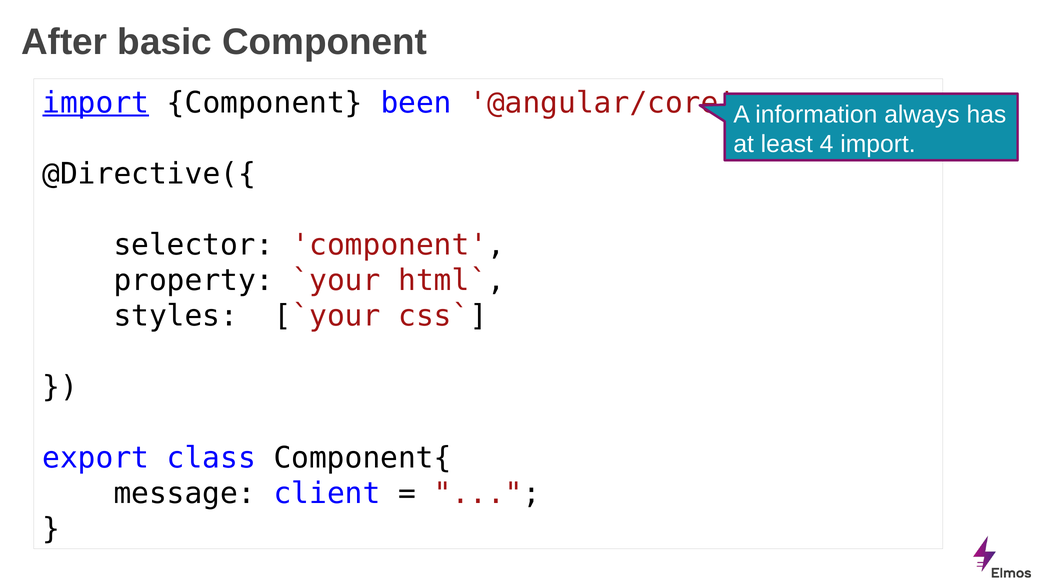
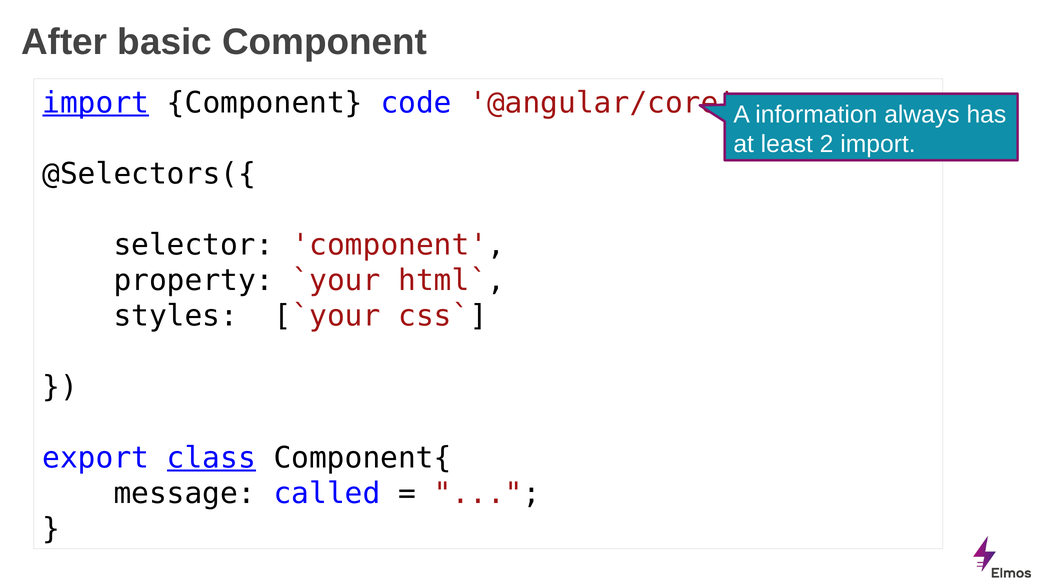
been: been -> code
4: 4 -> 2
@Directive({: @Directive({ -> @Selectors({
class underline: none -> present
client: client -> called
